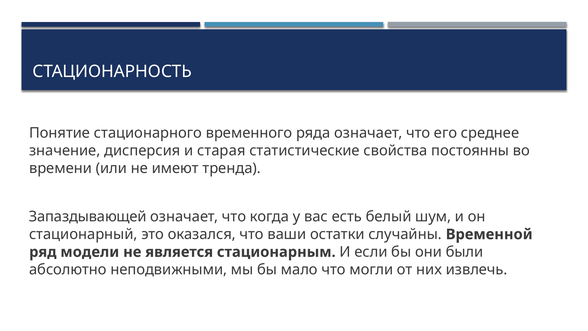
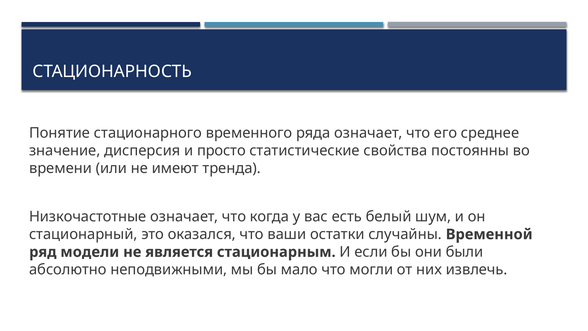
старая: старая -> просто
Запаздывающей: Запаздывающей -> Низкочастотные
